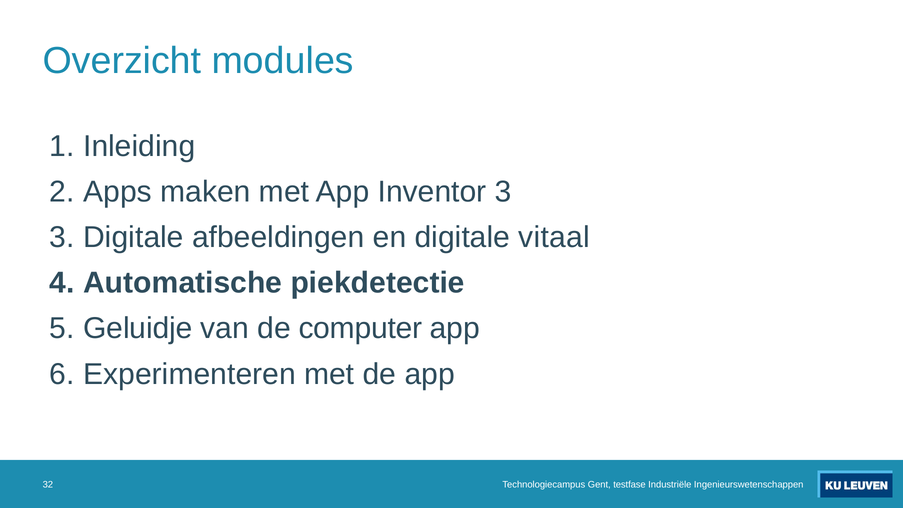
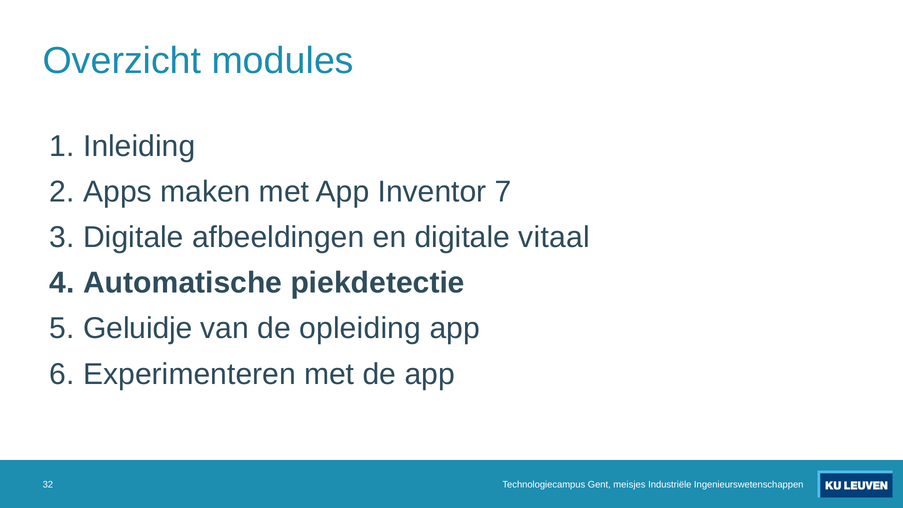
Inventor 3: 3 -> 7
computer: computer -> opleiding
testfase: testfase -> meisjes
